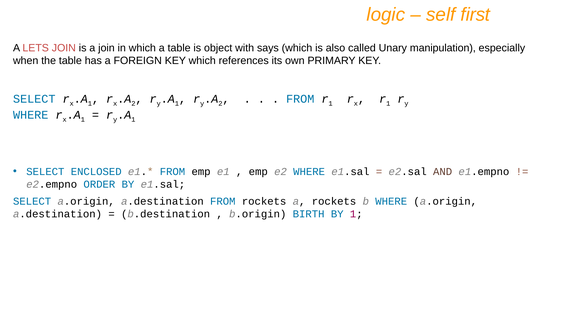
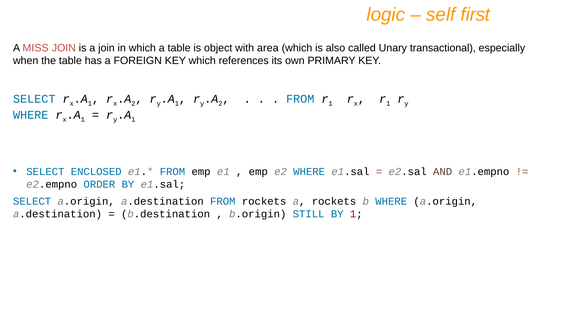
LETS: LETS -> MISS
says: says -> area
manipulation: manipulation -> transactional
BIRTH: BIRTH -> STILL
